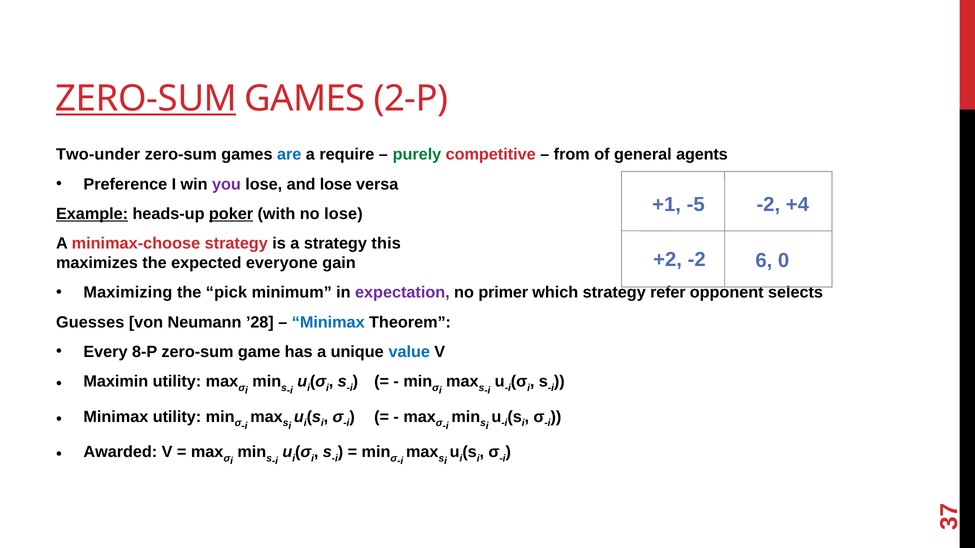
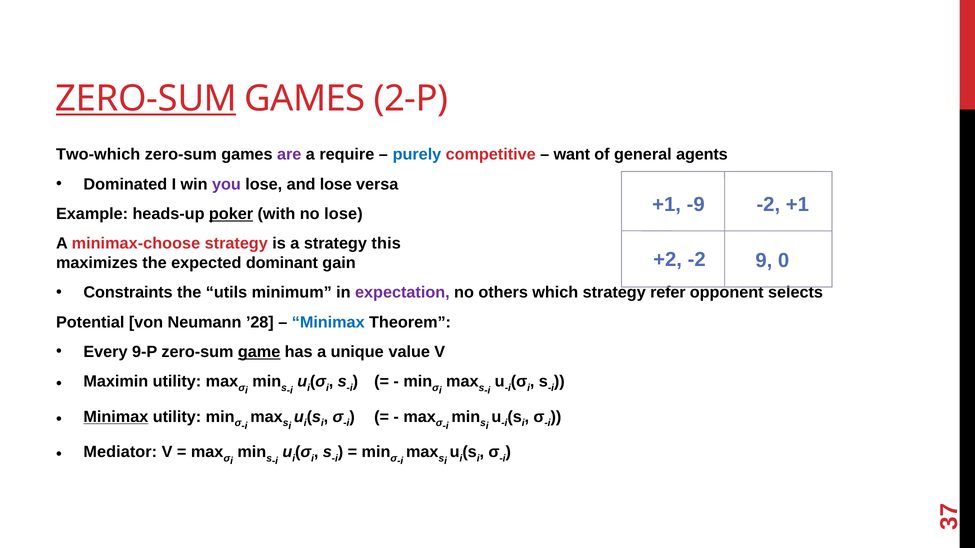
Two-under: Two-under -> Two-which
are colour: blue -> purple
purely colour: green -> blue
from: from -> want
Preference: Preference -> Dominated
-5: -5 -> -9
-2 +4: +4 -> +1
Example underline: present -> none
6: 6 -> 9
everyone: everyone -> dominant
Maximizing: Maximizing -> Constraints
pick: pick -> utils
primer: primer -> others
Guesses: Guesses -> Potential
8-P: 8-P -> 9-P
game underline: none -> present
value colour: blue -> black
Minimax at (116, 417) underline: none -> present
Awarded: Awarded -> Mediator
